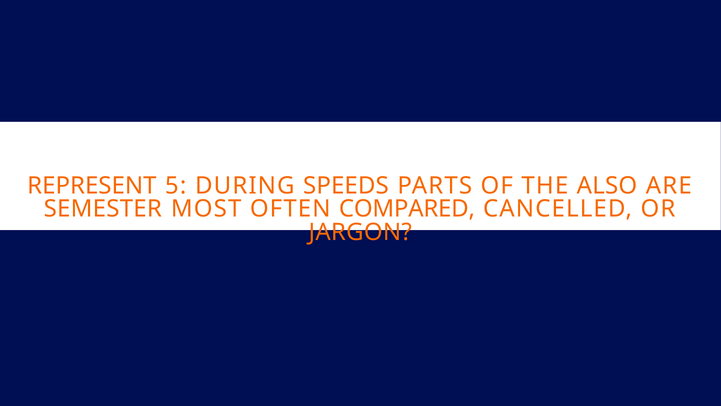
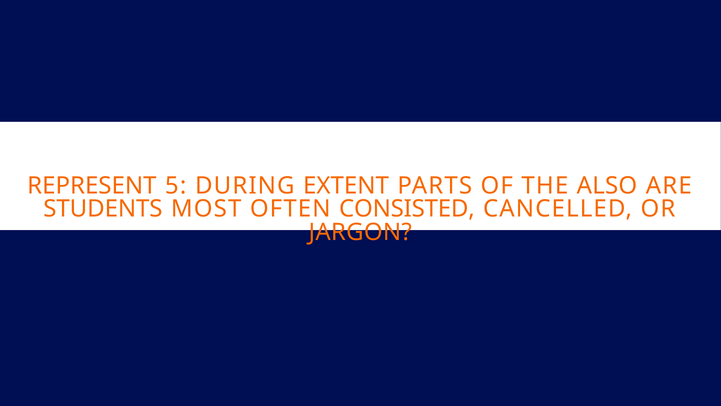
SPEEDS: SPEEDS -> EXTENT
SEMESTER: SEMESTER -> STUDENTS
COMPARED: COMPARED -> CONSISTED
